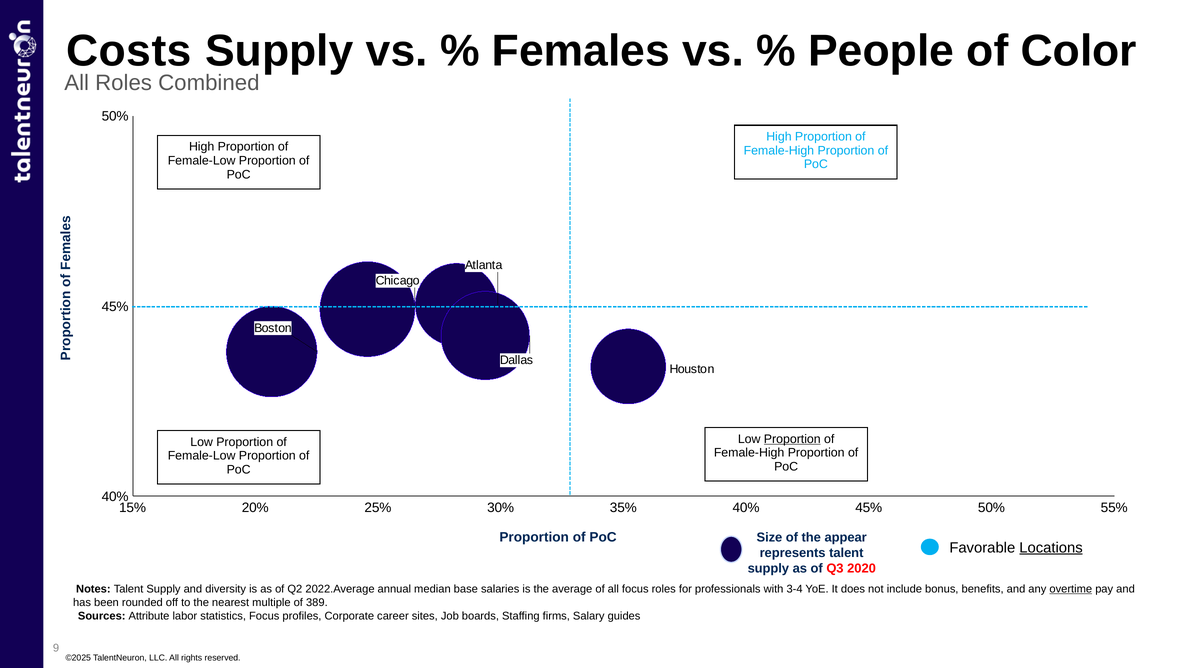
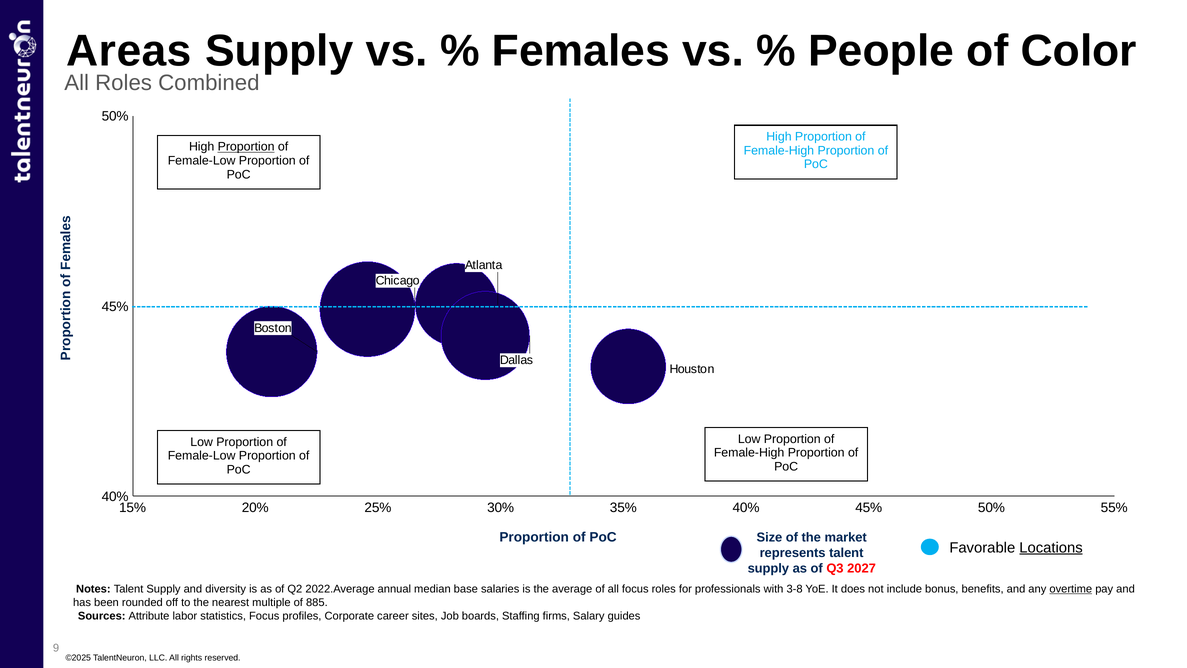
Costs: Costs -> Areas
Proportion at (246, 147) underline: none -> present
Proportion at (792, 439) underline: present -> none
appear: appear -> market
2020: 2020 -> 2027
3-4: 3-4 -> 3-8
389: 389 -> 885
